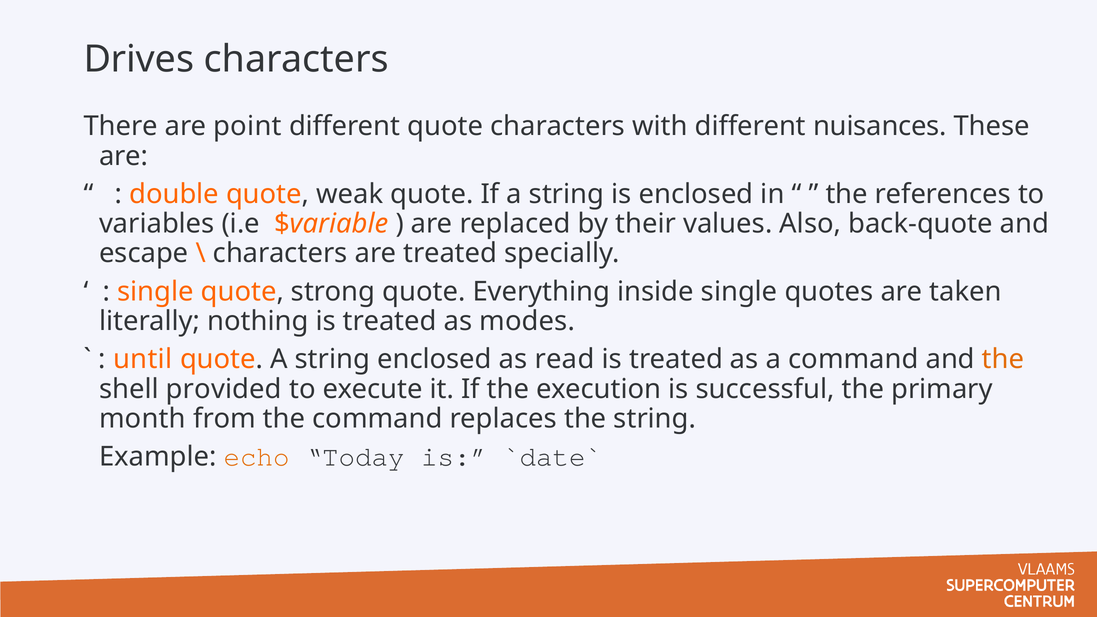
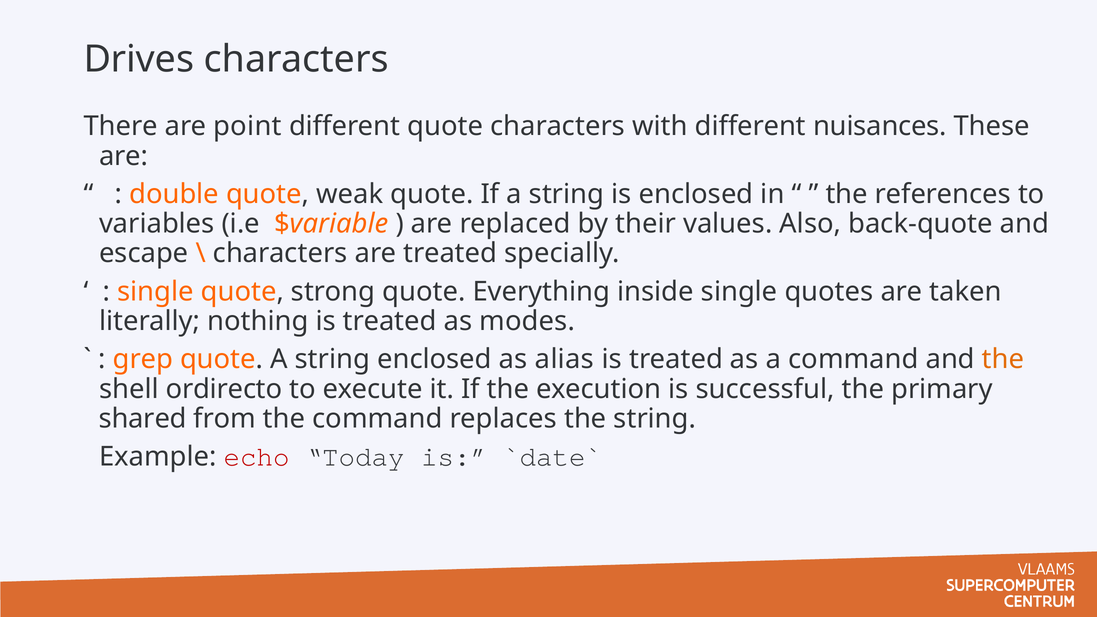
until: until -> grep
read: read -> alias
provided: provided -> ordirecto
month: month -> shared
echo colour: orange -> red
